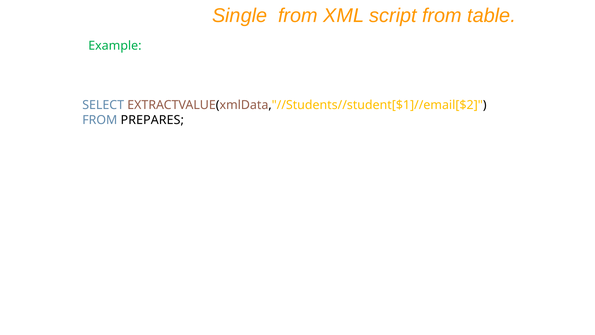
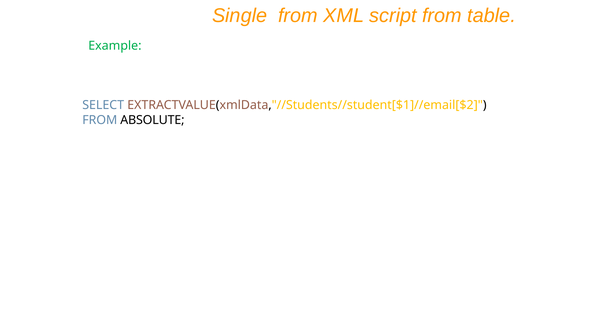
PREPARES: PREPARES -> ABSOLUTE
